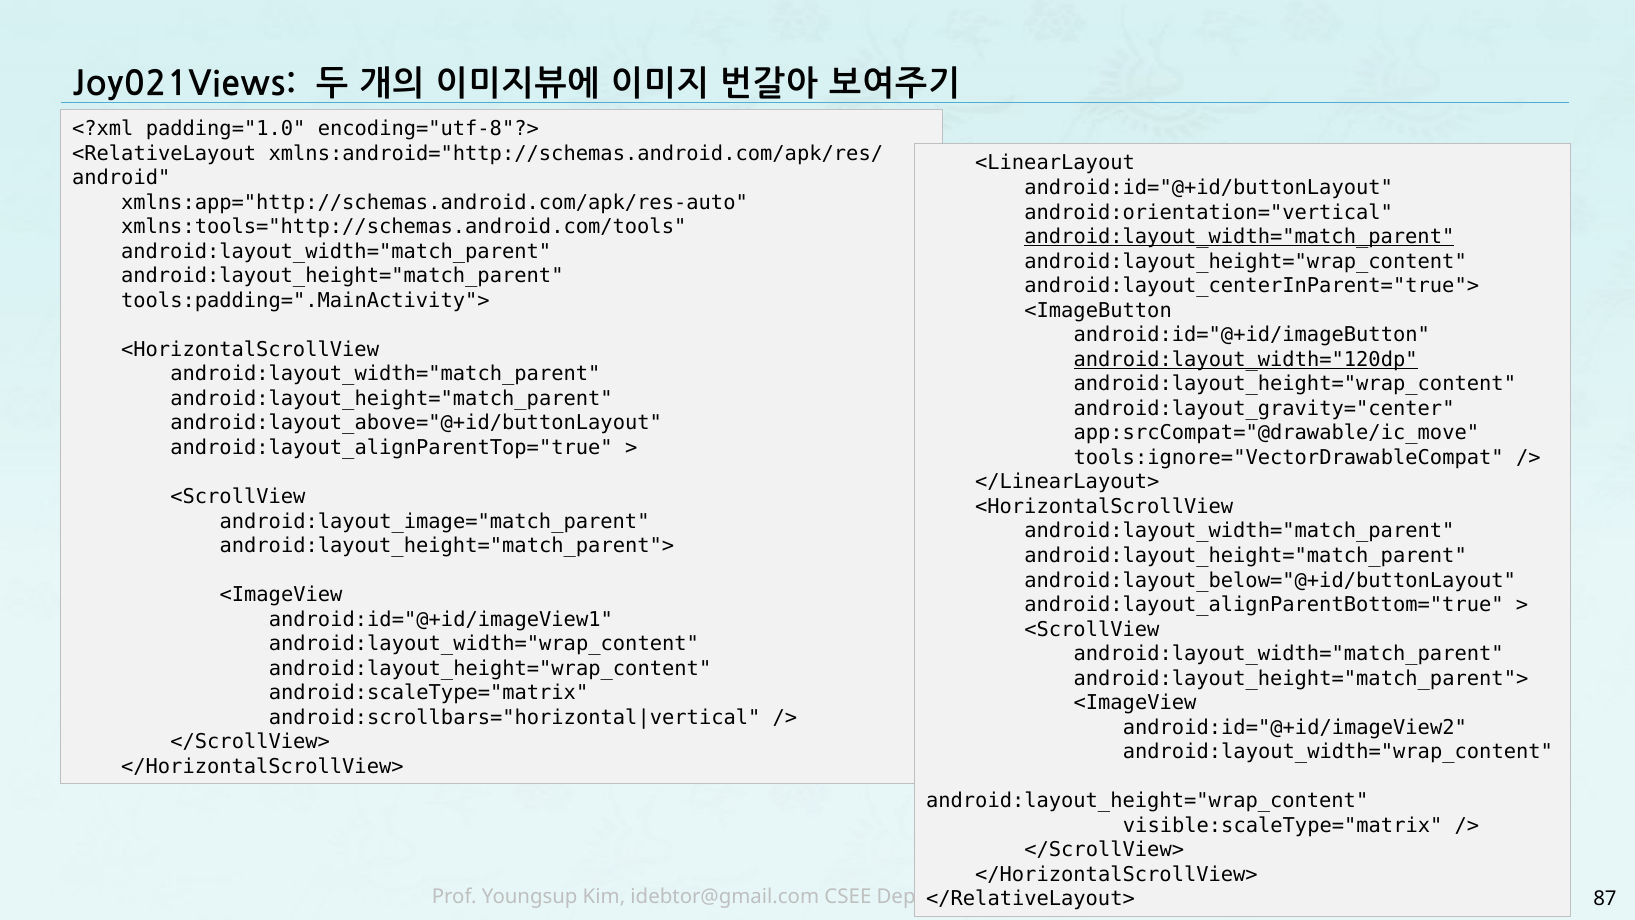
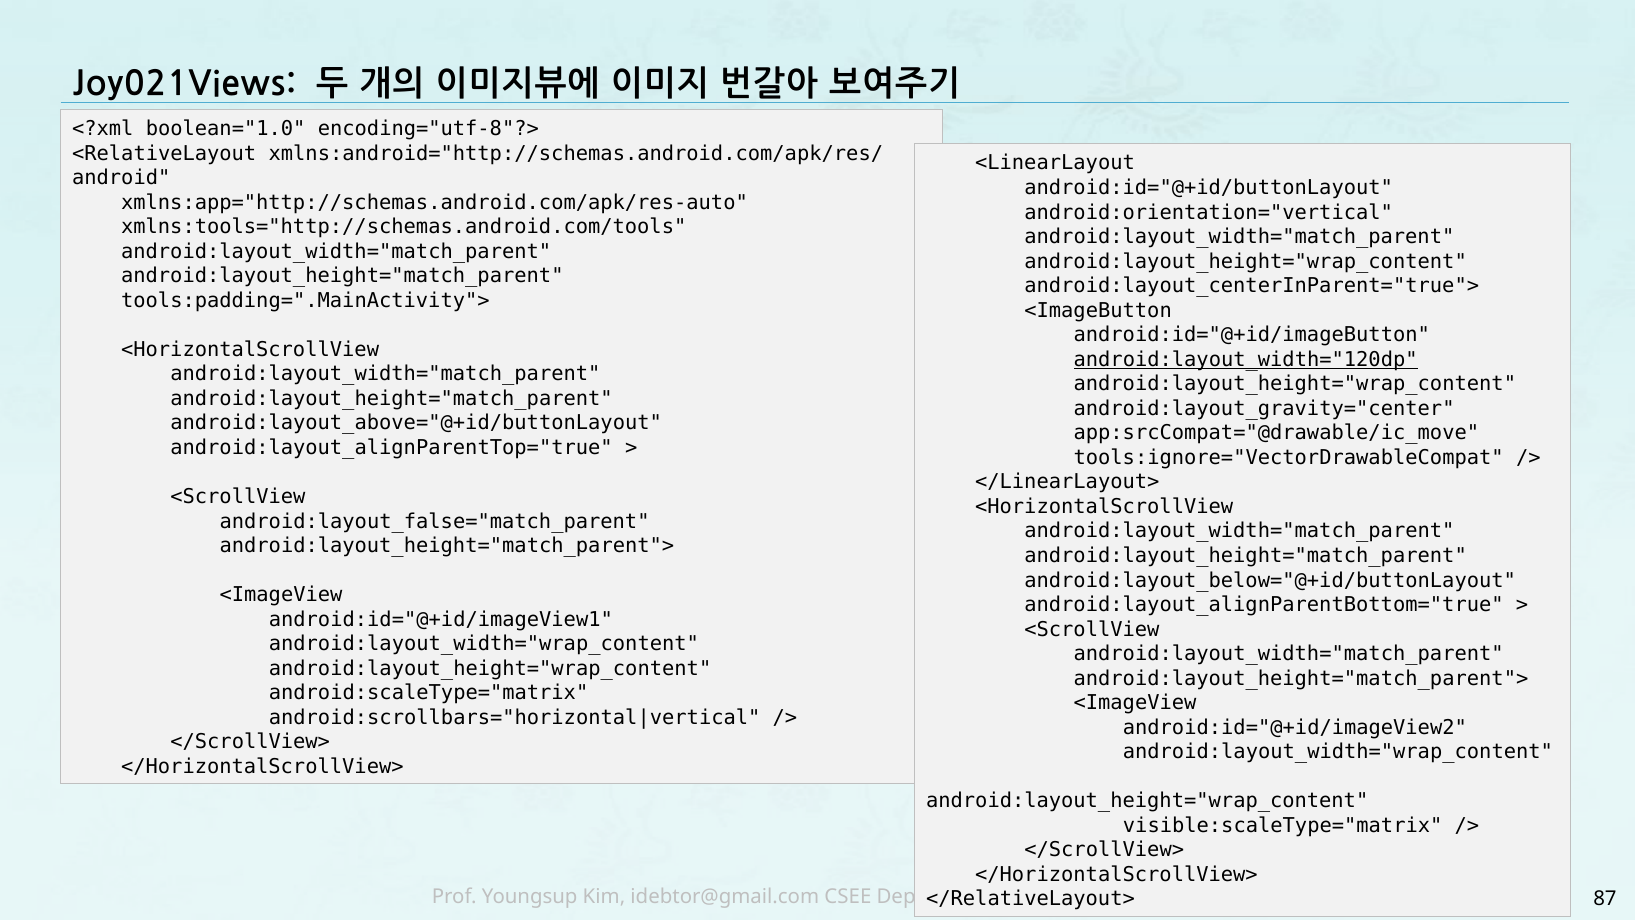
padding="1.0: padding="1.0 -> boolean="1.0
android:layout_width="match_parent at (1239, 237) underline: present -> none
android:layout_image="match_parent: android:layout_image="match_parent -> android:layout_false="match_parent
